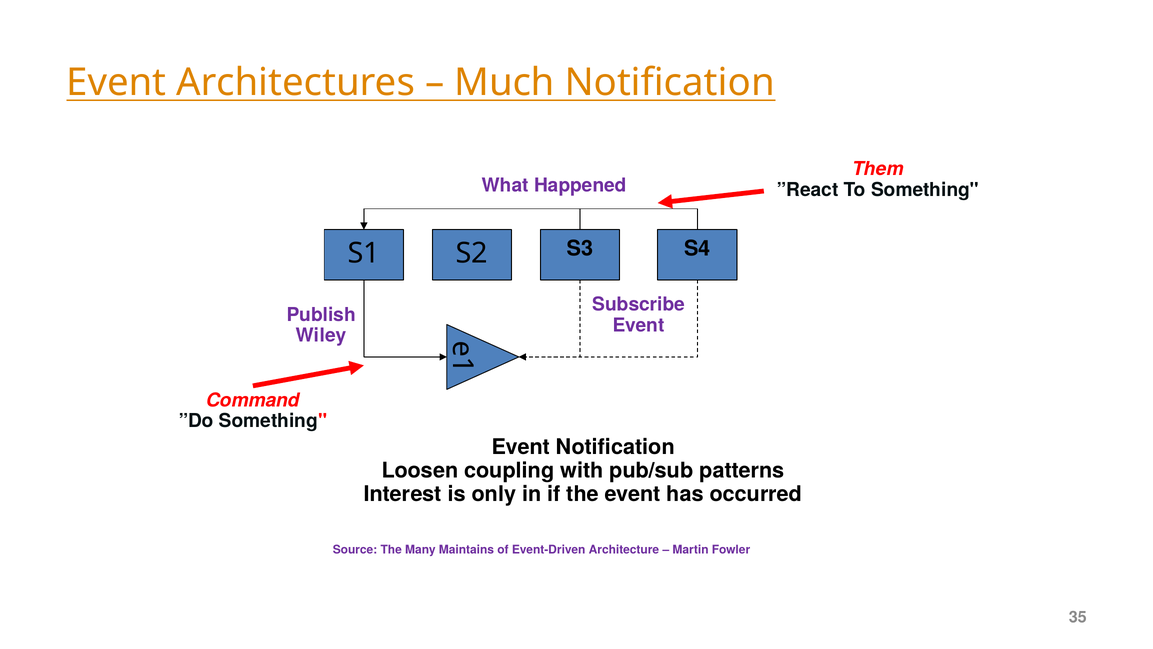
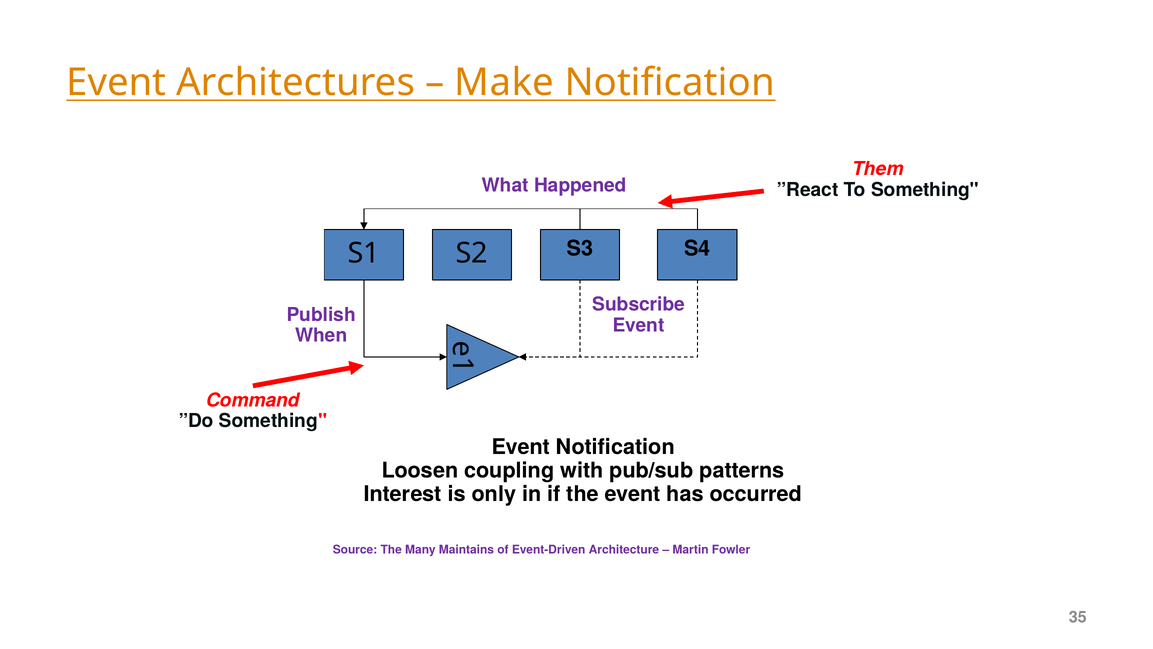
Much: Much -> Make
Wiley: Wiley -> When
